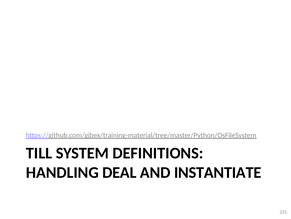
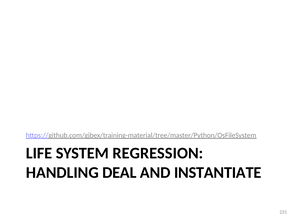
TILL: TILL -> LIFE
DEFINITIONS: DEFINITIONS -> REGRESSION
